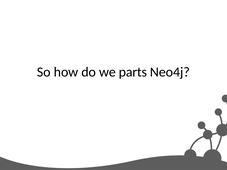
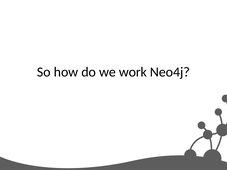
parts: parts -> work
